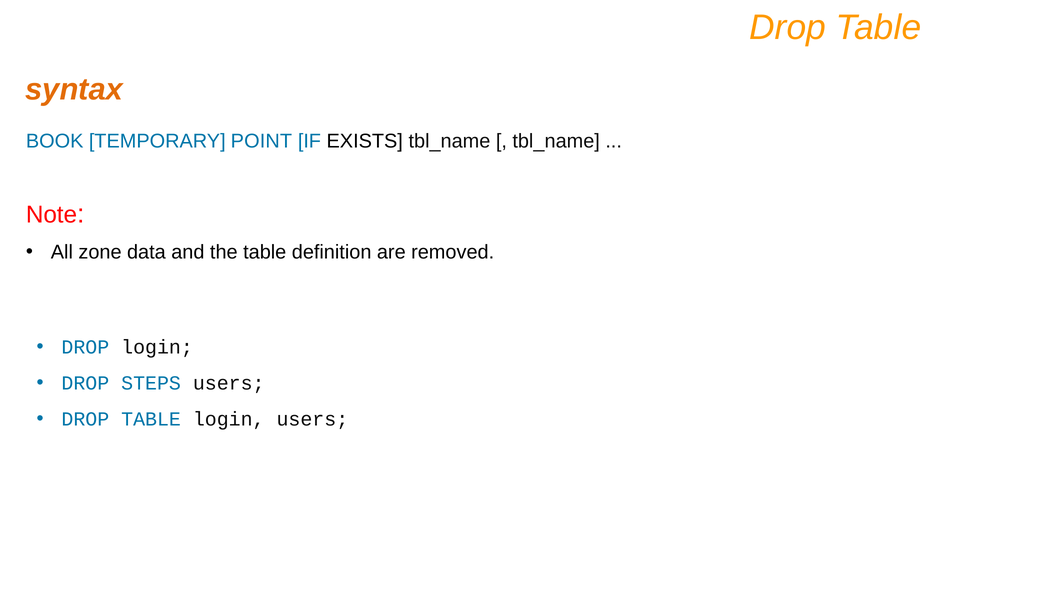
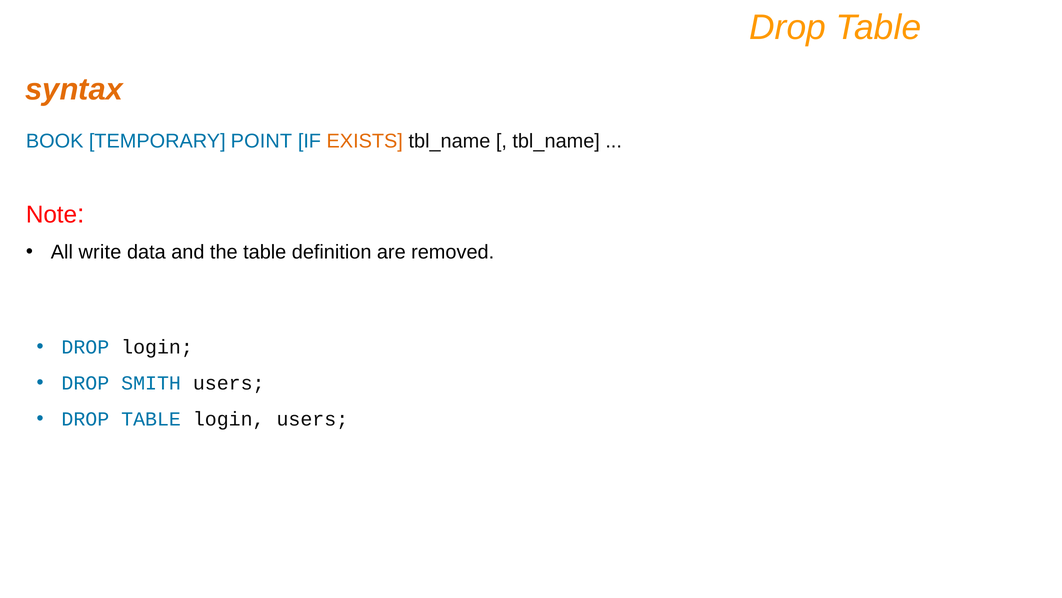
EXISTS colour: black -> orange
zone: zone -> write
STEPS: STEPS -> SMITH
